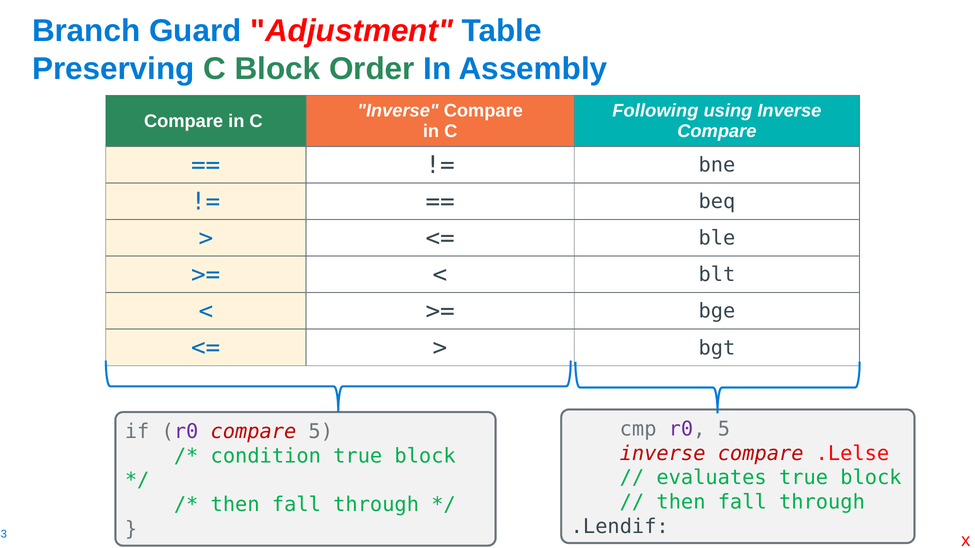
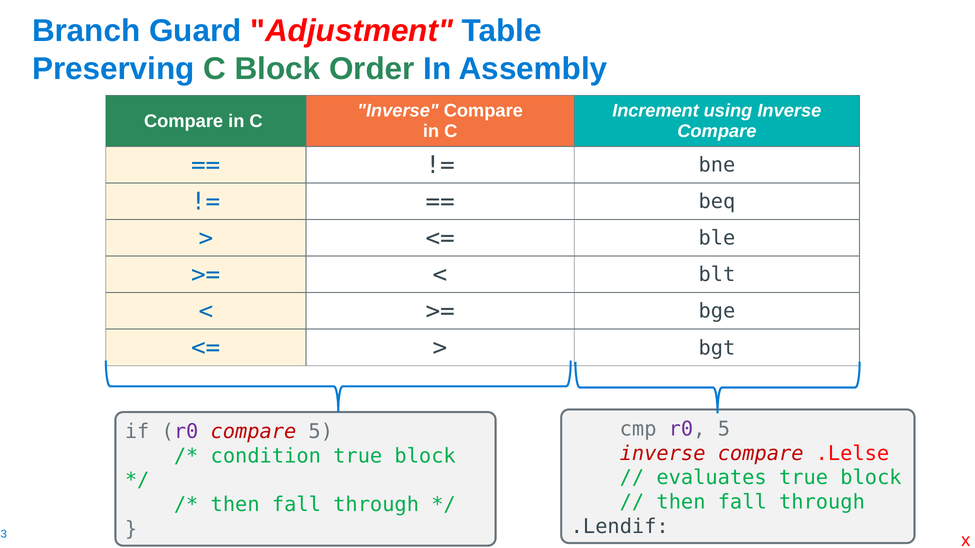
Following: Following -> Increment
